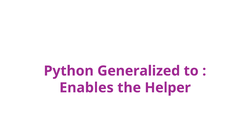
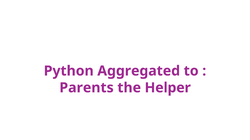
Generalized: Generalized -> Aggregated
Enables: Enables -> Parents
